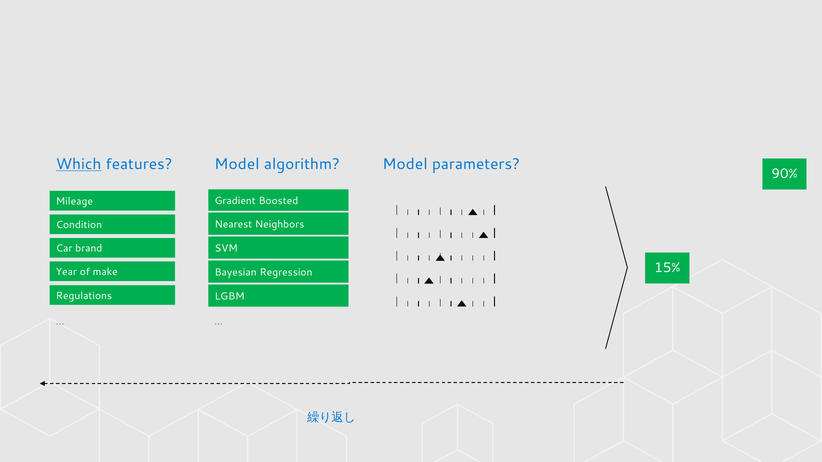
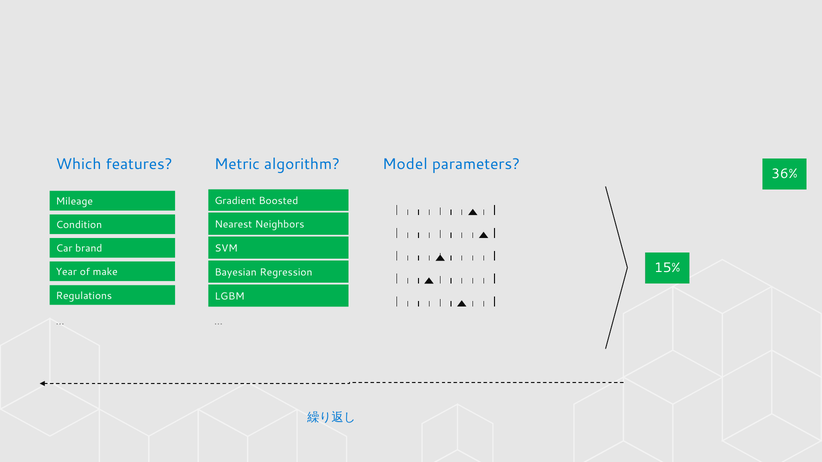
Which underline: present -> none
Model at (237, 164): Model -> Metric
90%: 90% -> 36%
